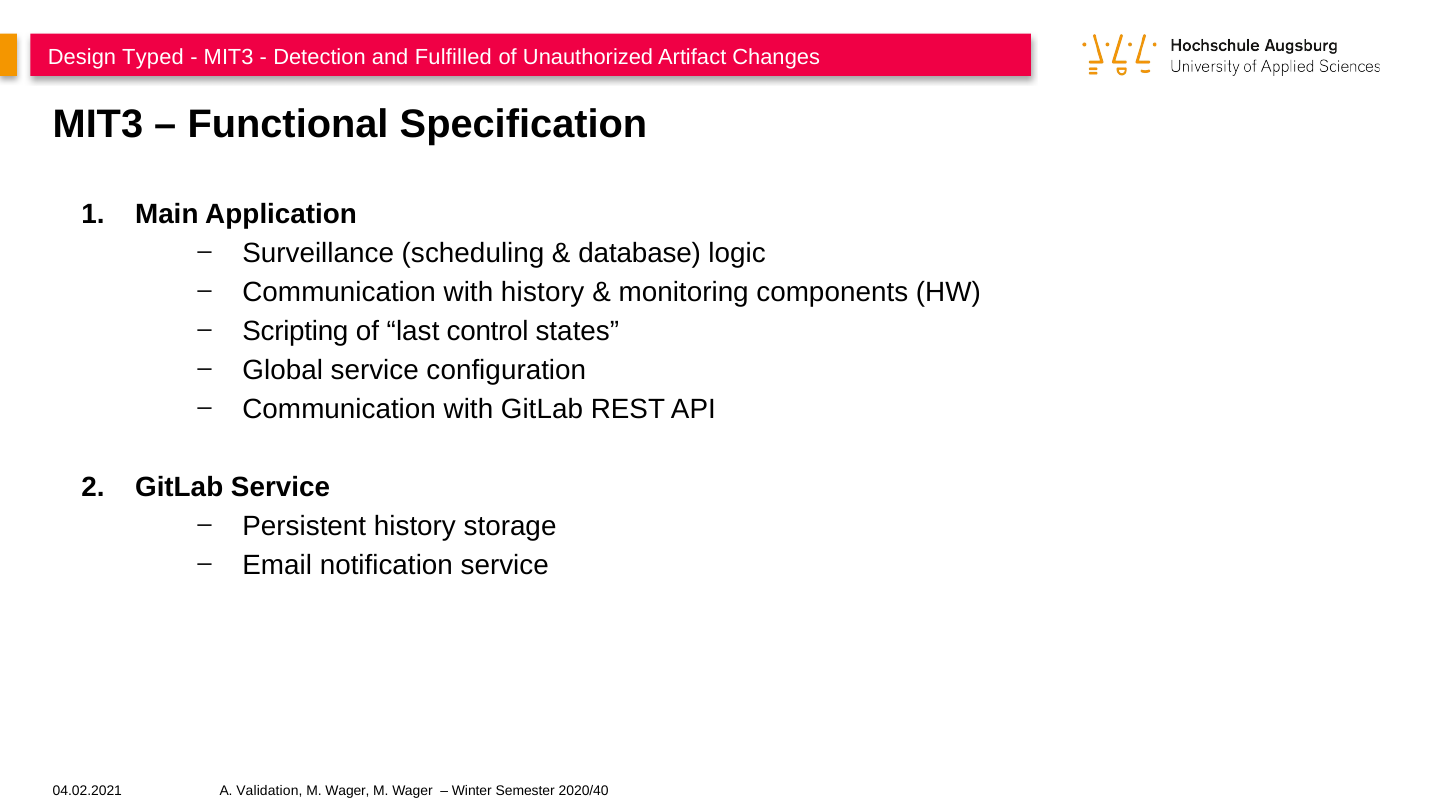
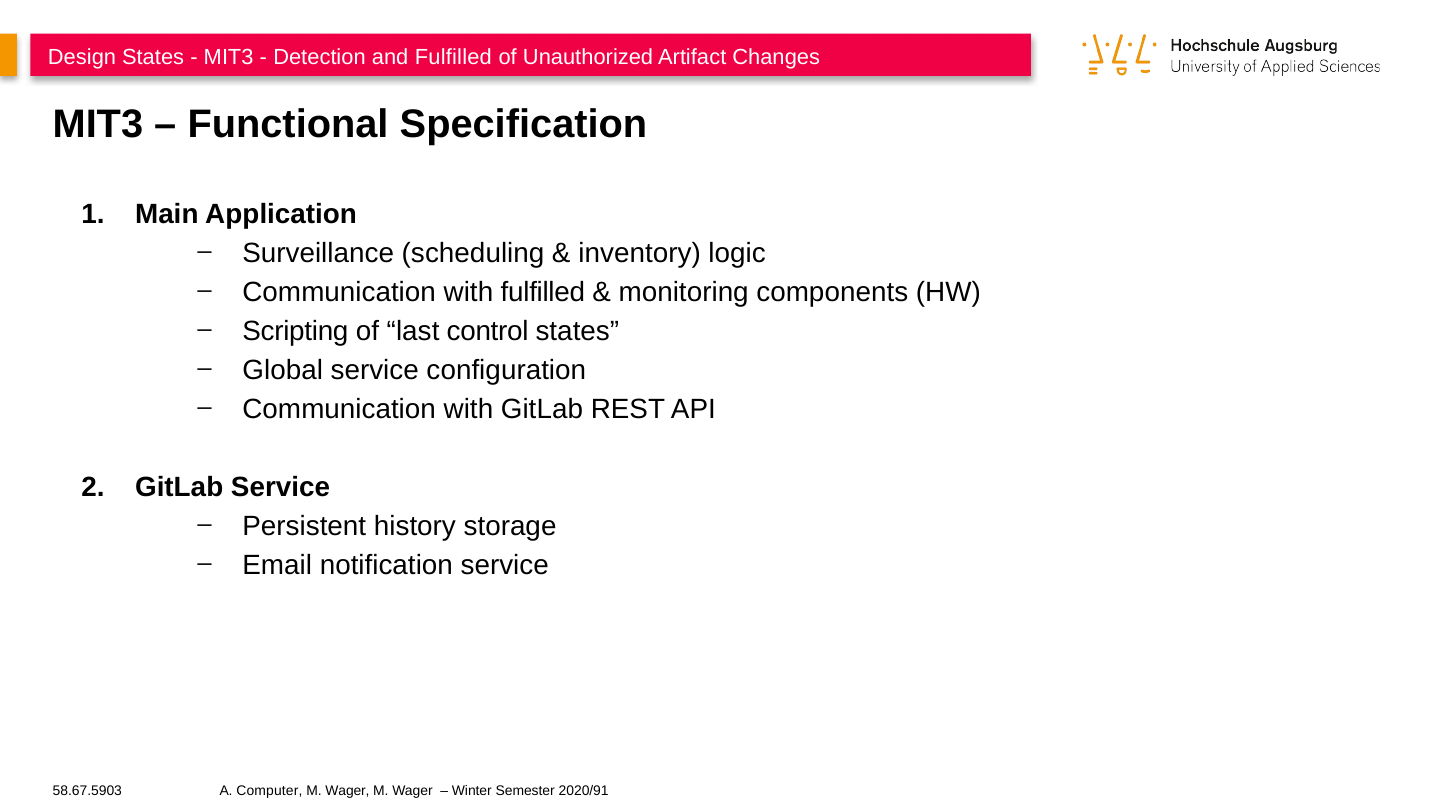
Design Typed: Typed -> States
database: database -> inventory
with history: history -> fulfilled
04.02.2021: 04.02.2021 -> 58.67.5903
Validation: Validation -> Computer
2020/40: 2020/40 -> 2020/91
